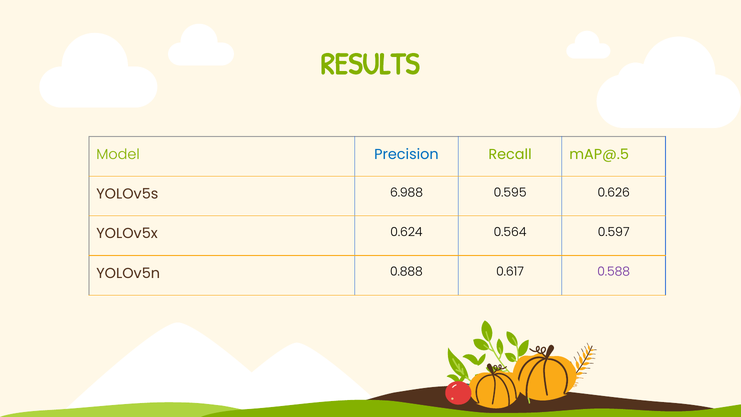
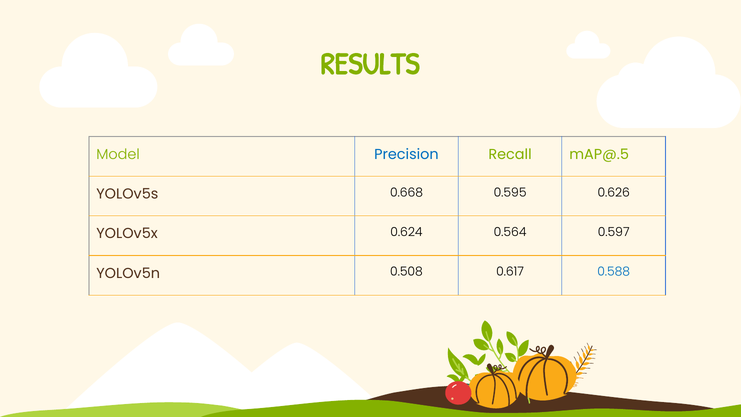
6.988: 6.988 -> 0.668
0.888: 0.888 -> 0.508
0.588 colour: purple -> blue
